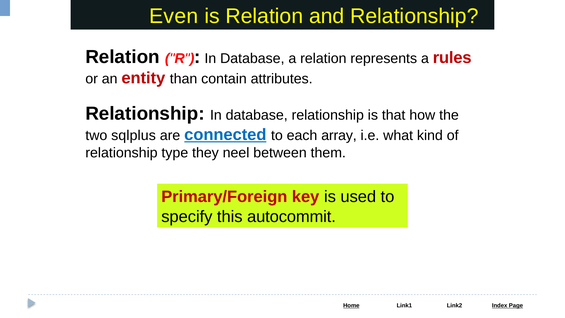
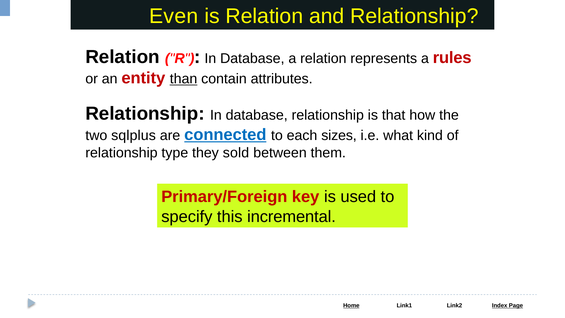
than underline: none -> present
array: array -> sizes
neel: neel -> sold
autocommit: autocommit -> incremental
